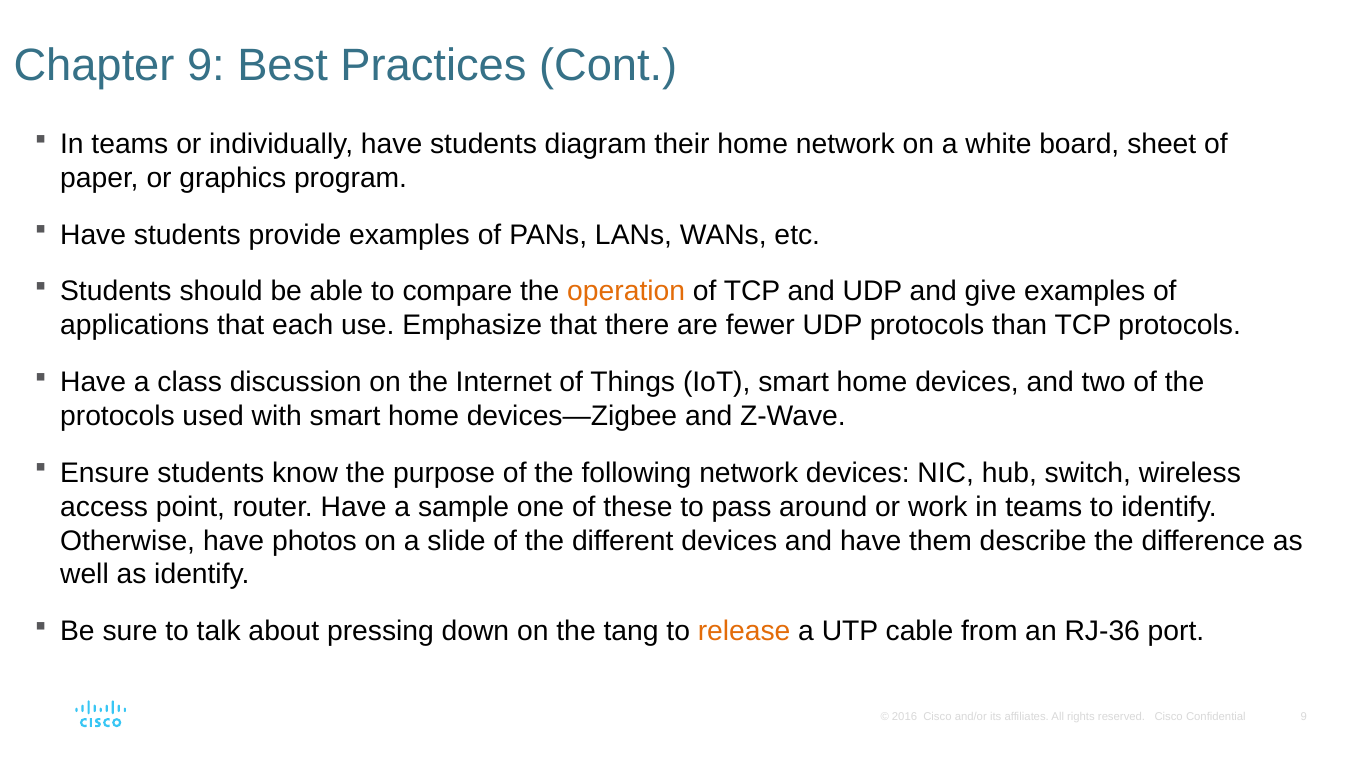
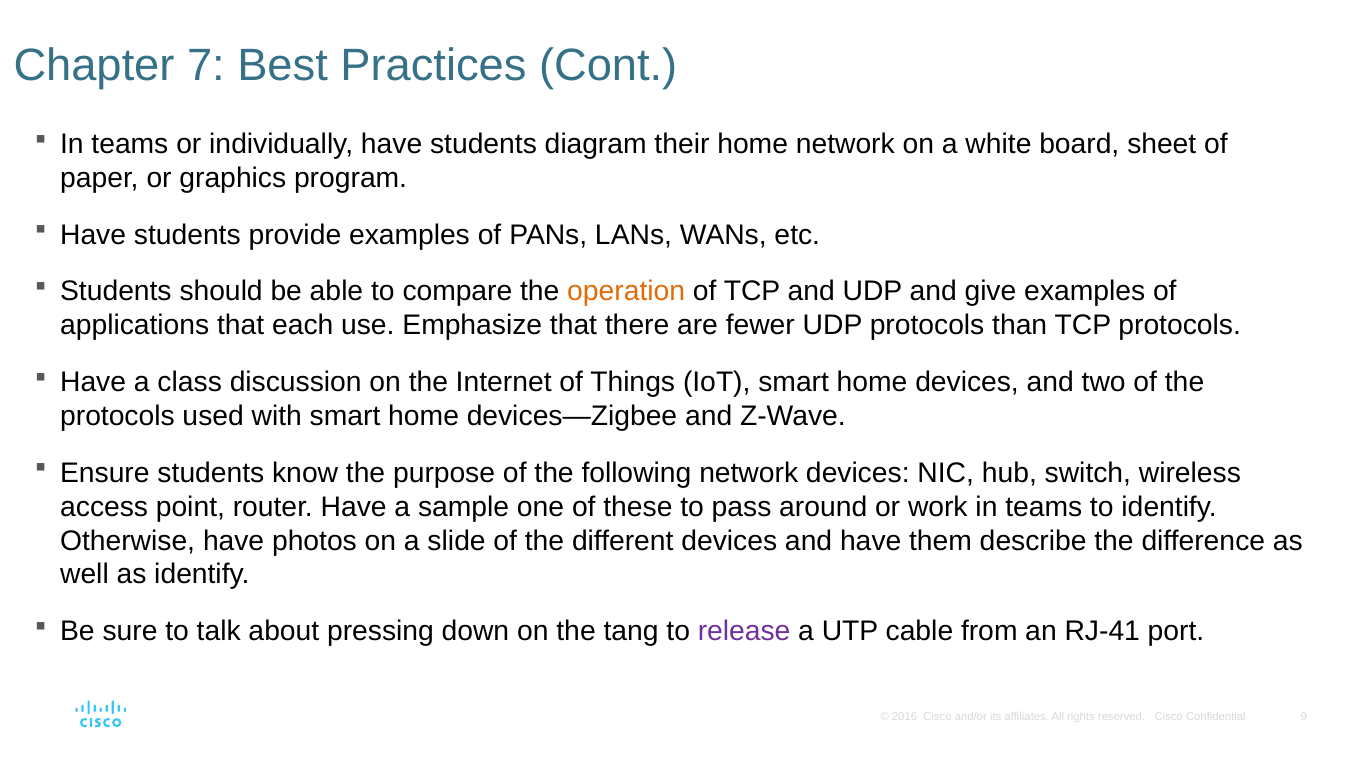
Chapter 9: 9 -> 7
release colour: orange -> purple
RJ-36: RJ-36 -> RJ-41
